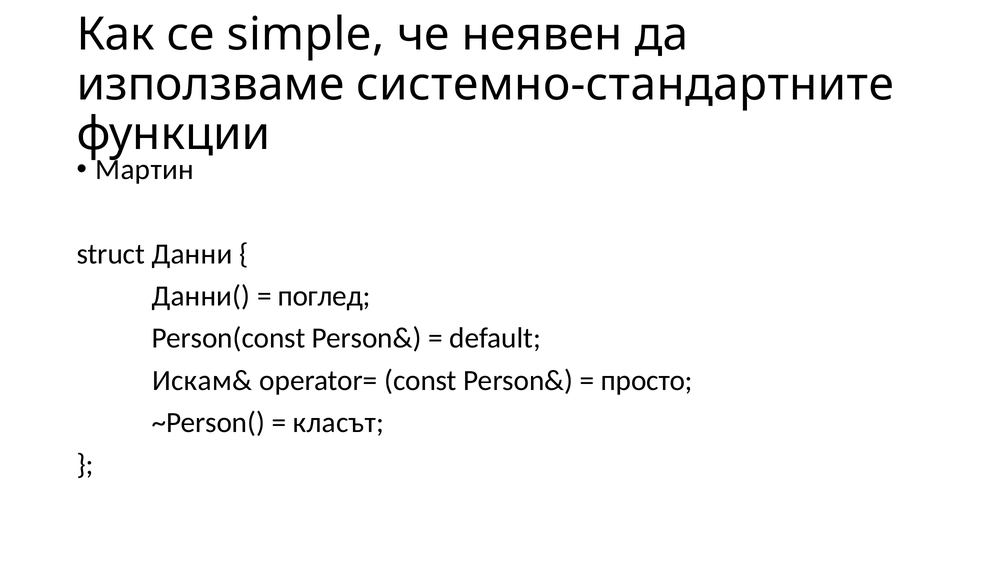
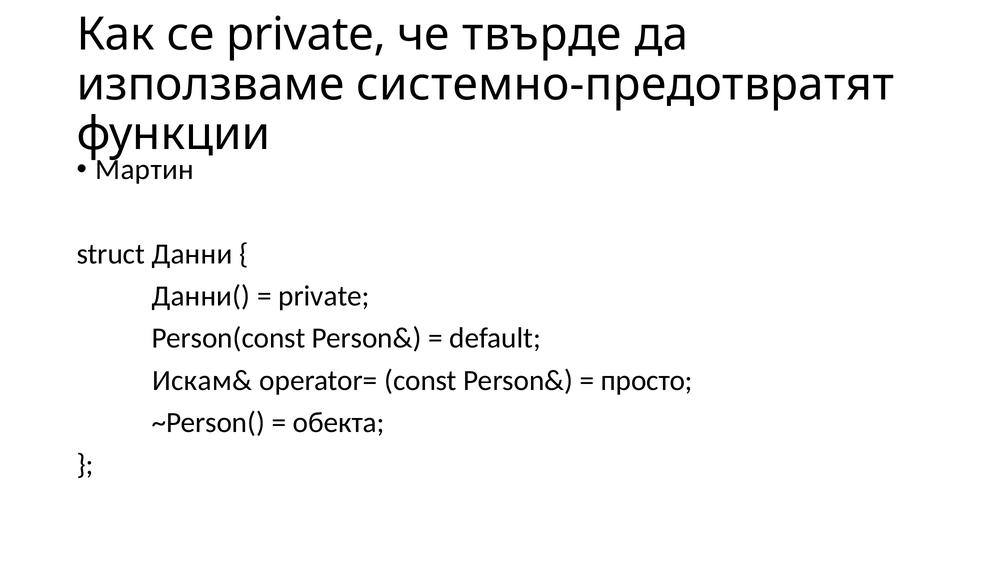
се simple: simple -> private
неявен: неявен -> твърде
системно-стандартните: системно-стандартните -> системно-предотвратят
поглед at (324, 296): поглед -> private
класът: класът -> обекта
